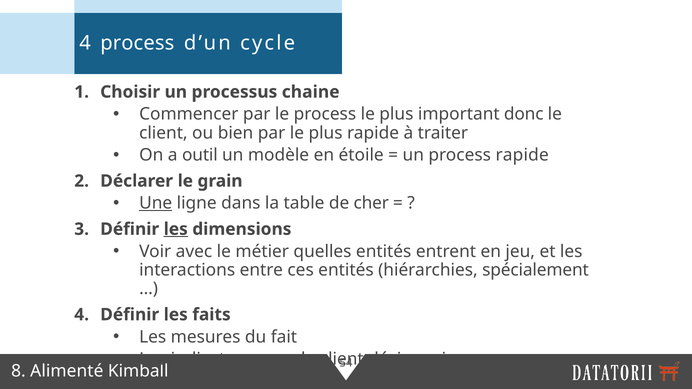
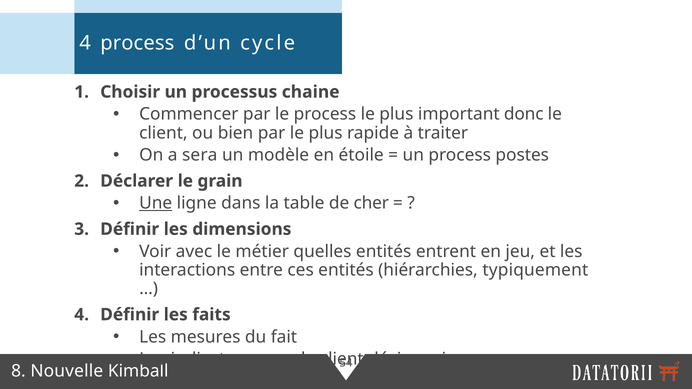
outil: outil -> sera
process rapide: rapide -> postes
les at (176, 229) underline: present -> none
spécialement: spécialement -> typiquement
Alimenté: Alimenté -> Nouvelle
